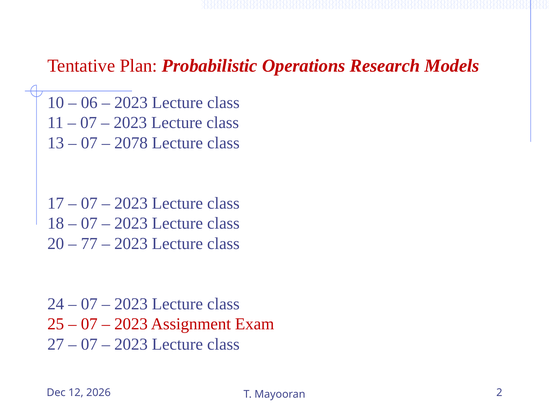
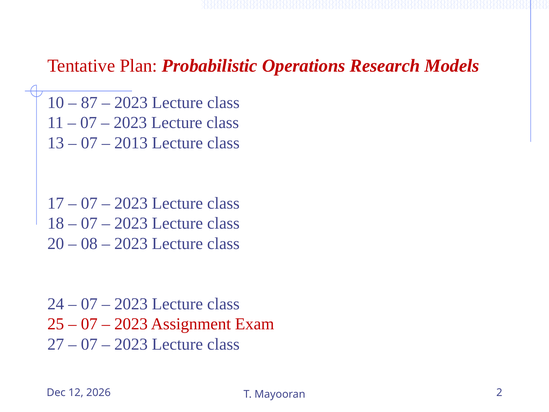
06: 06 -> 87
2078: 2078 -> 2013
77: 77 -> 08
